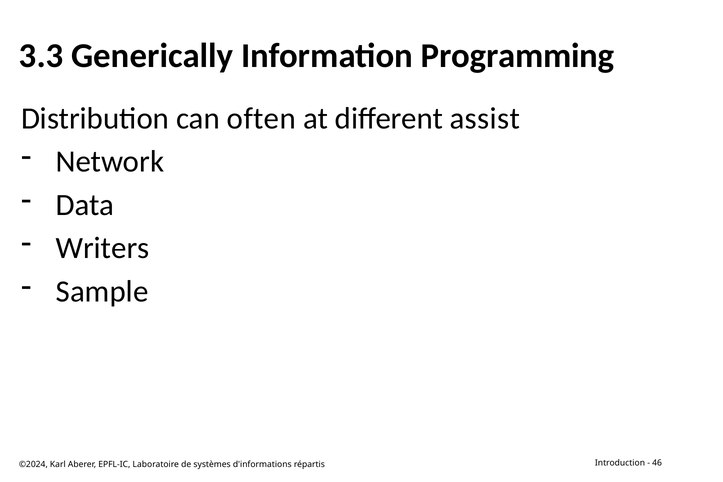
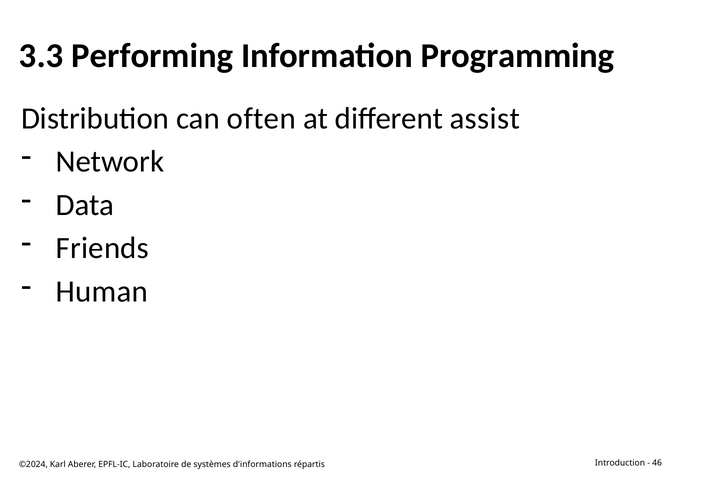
Generically: Generically -> Performing
Writers: Writers -> Friends
Sample: Sample -> Human
